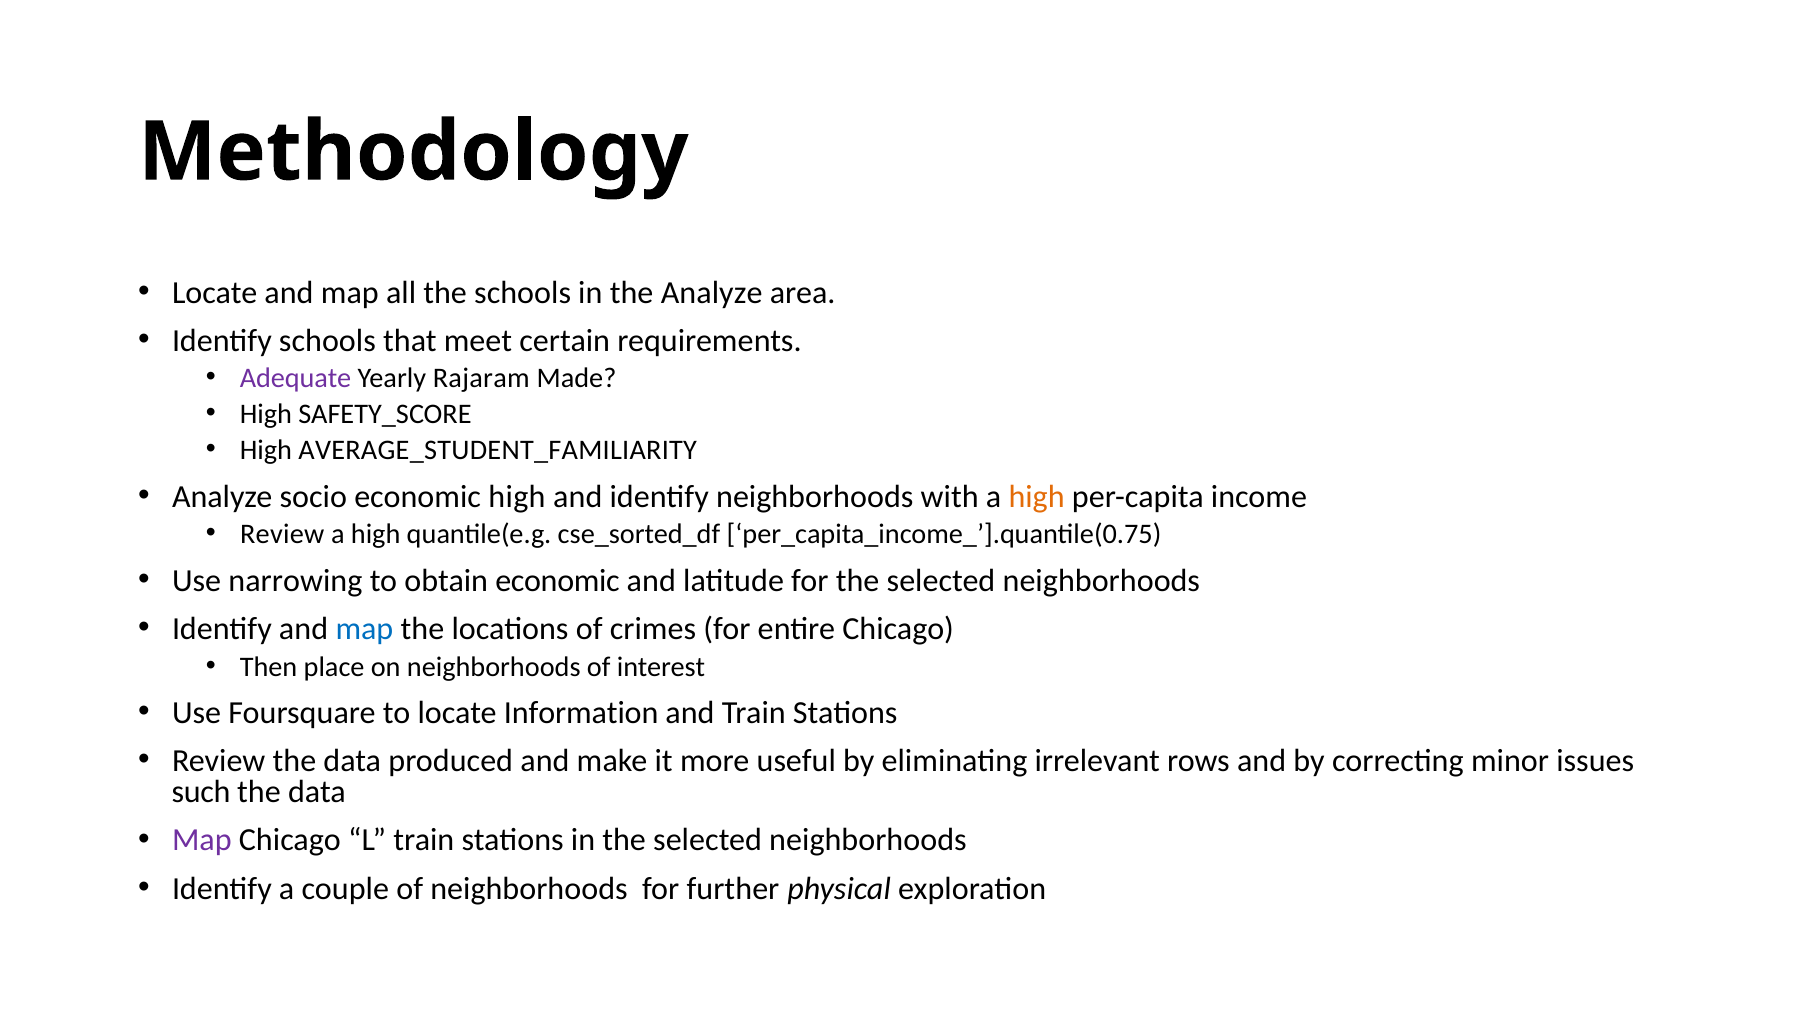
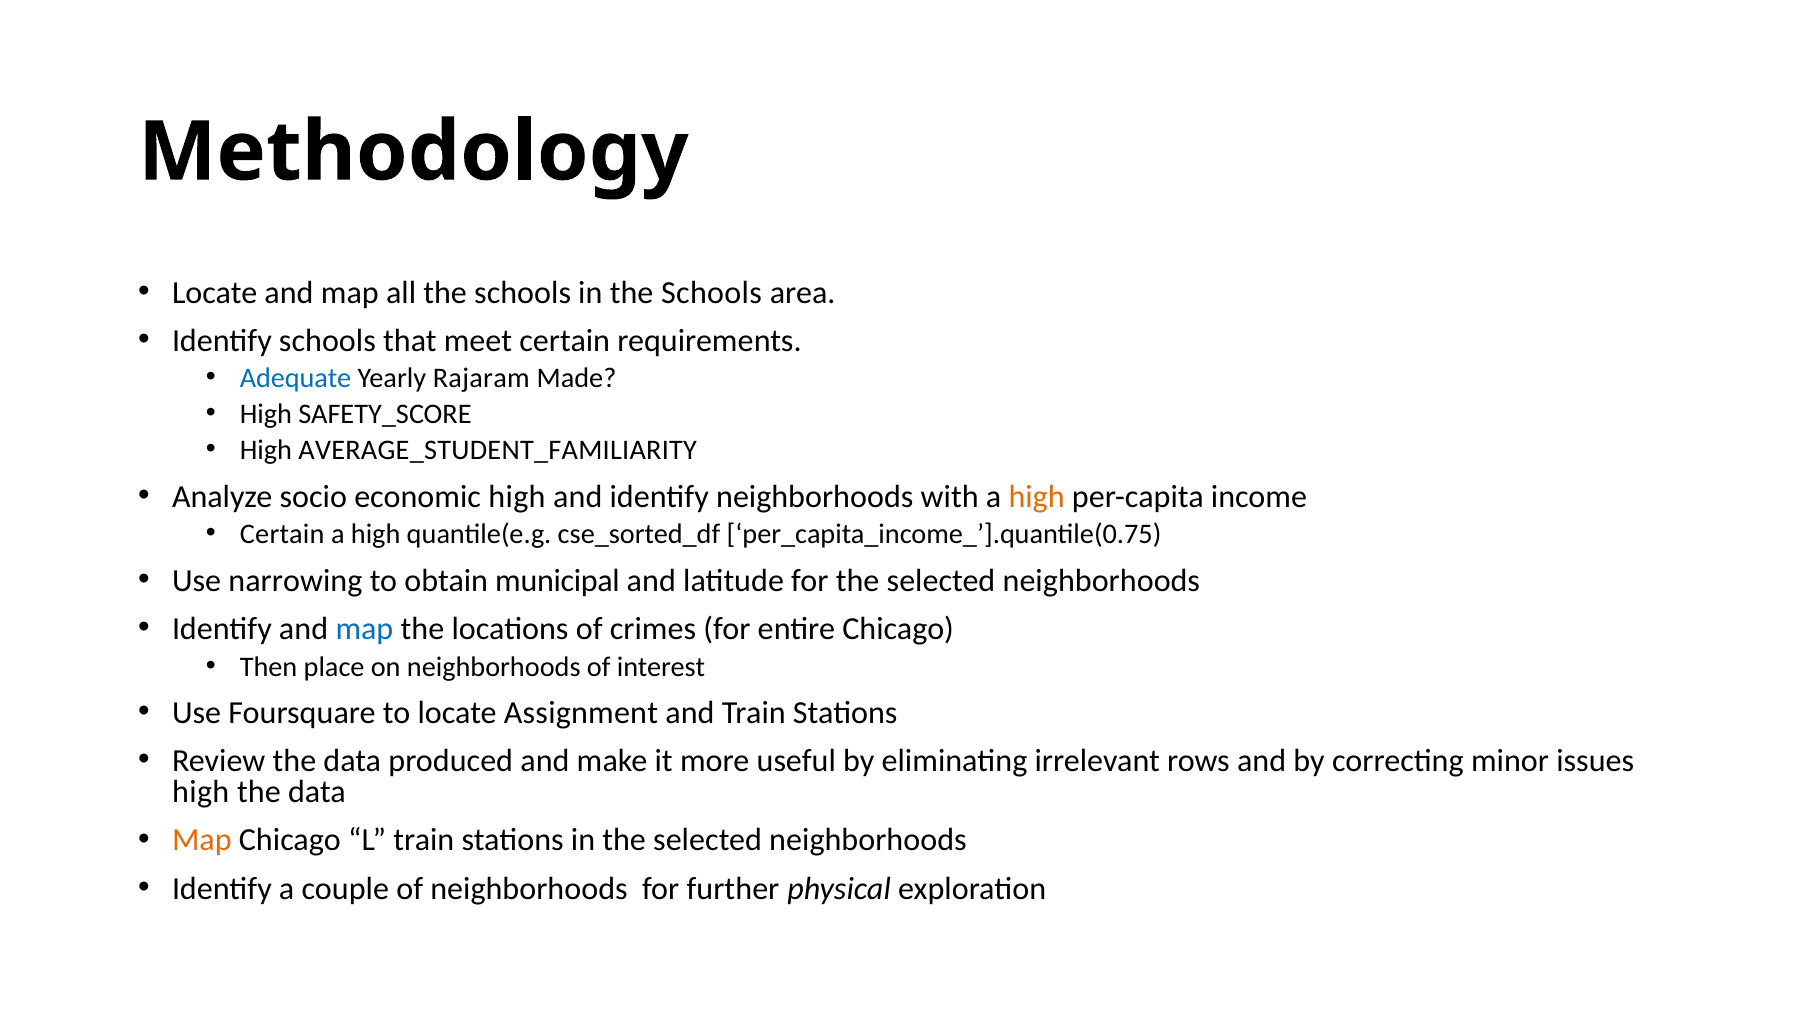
in the Analyze: Analyze -> Schools
Adequate colour: purple -> blue
Review at (282, 534): Review -> Certain
obtain economic: economic -> municipal
Information: Information -> Assignment
such at (201, 792): such -> high
Map at (202, 840) colour: purple -> orange
